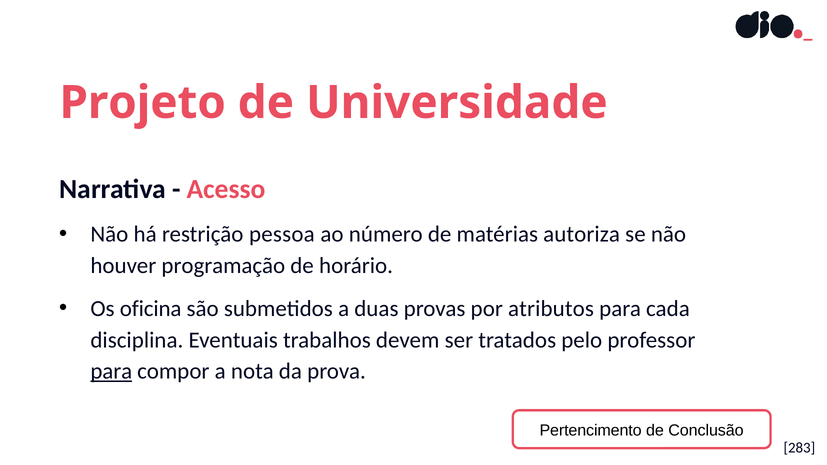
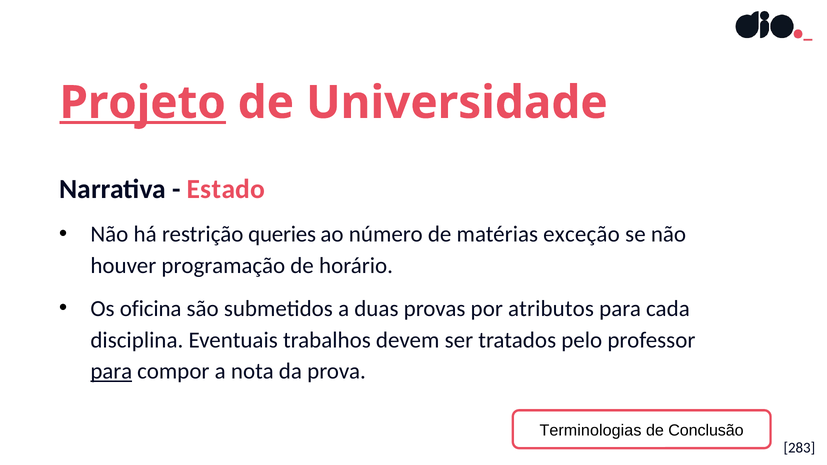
Projeto underline: none -> present
Acesso: Acesso -> Estado
pessoa: pessoa -> queries
autoriza: autoriza -> exceção
Pertencimento: Pertencimento -> Terminologias
